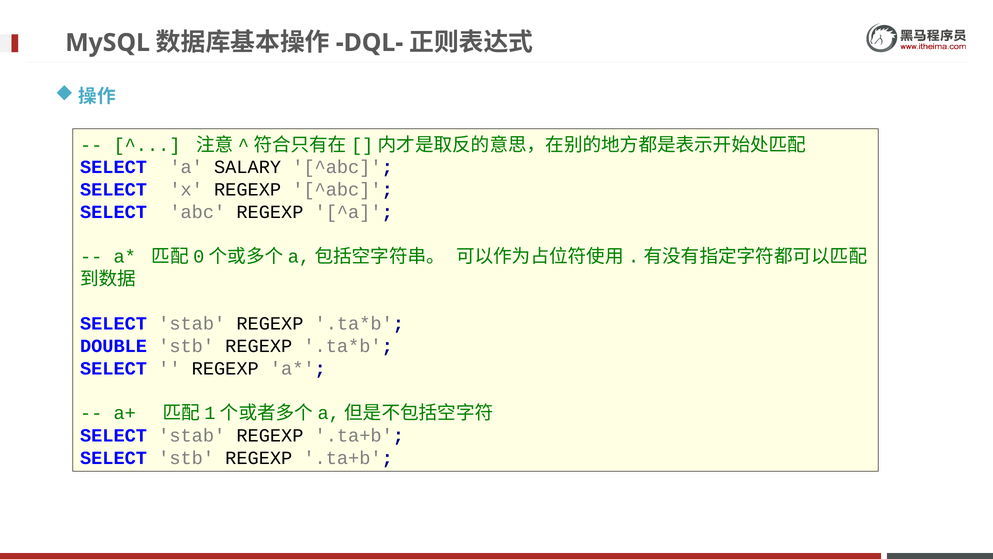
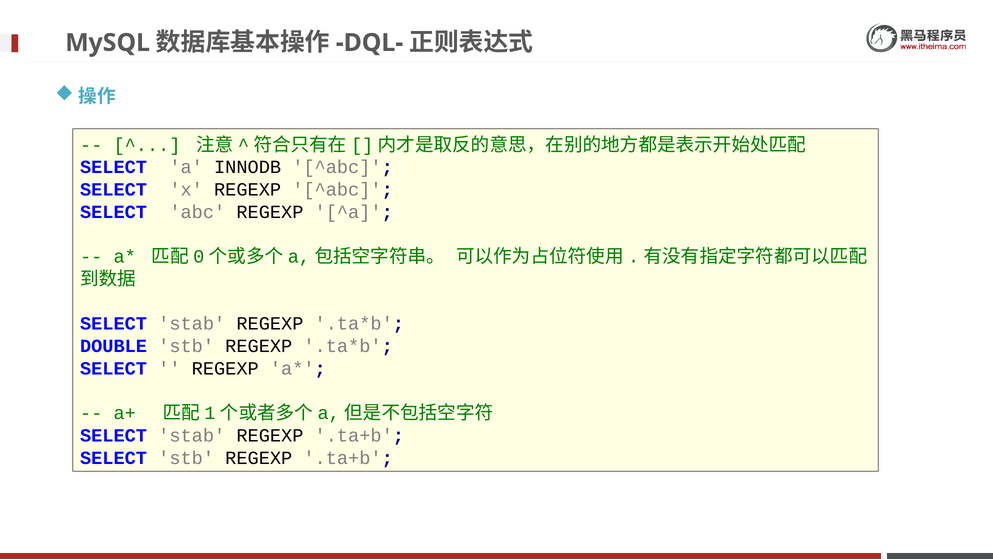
SALARY: SALARY -> INNODB
